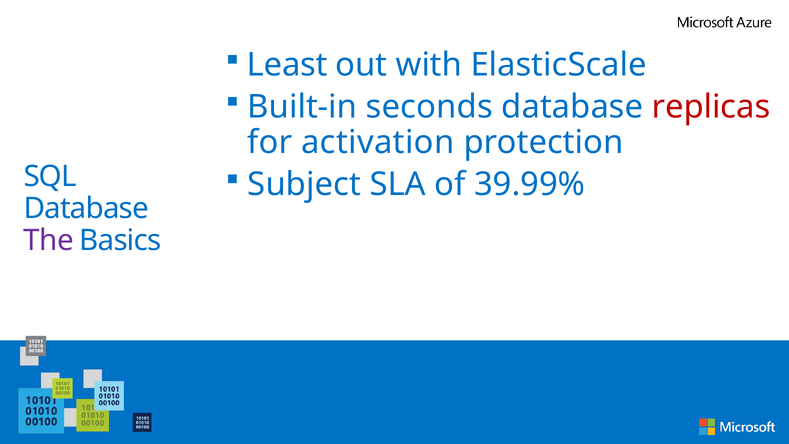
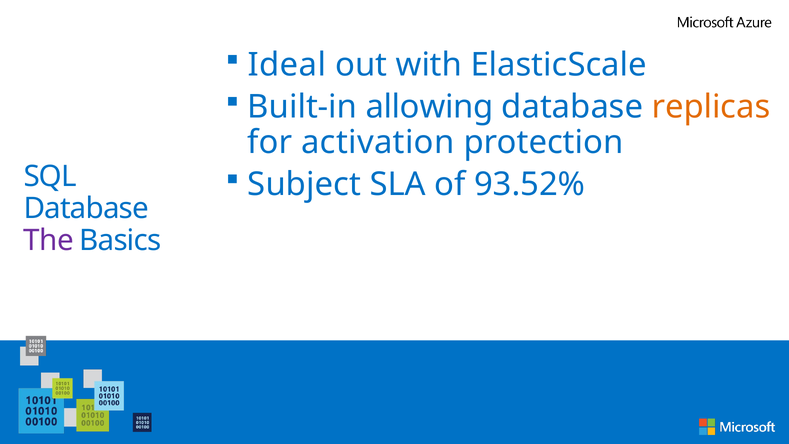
Least: Least -> Ideal
seconds: seconds -> allowing
replicas colour: red -> orange
39.99%: 39.99% -> 93.52%
